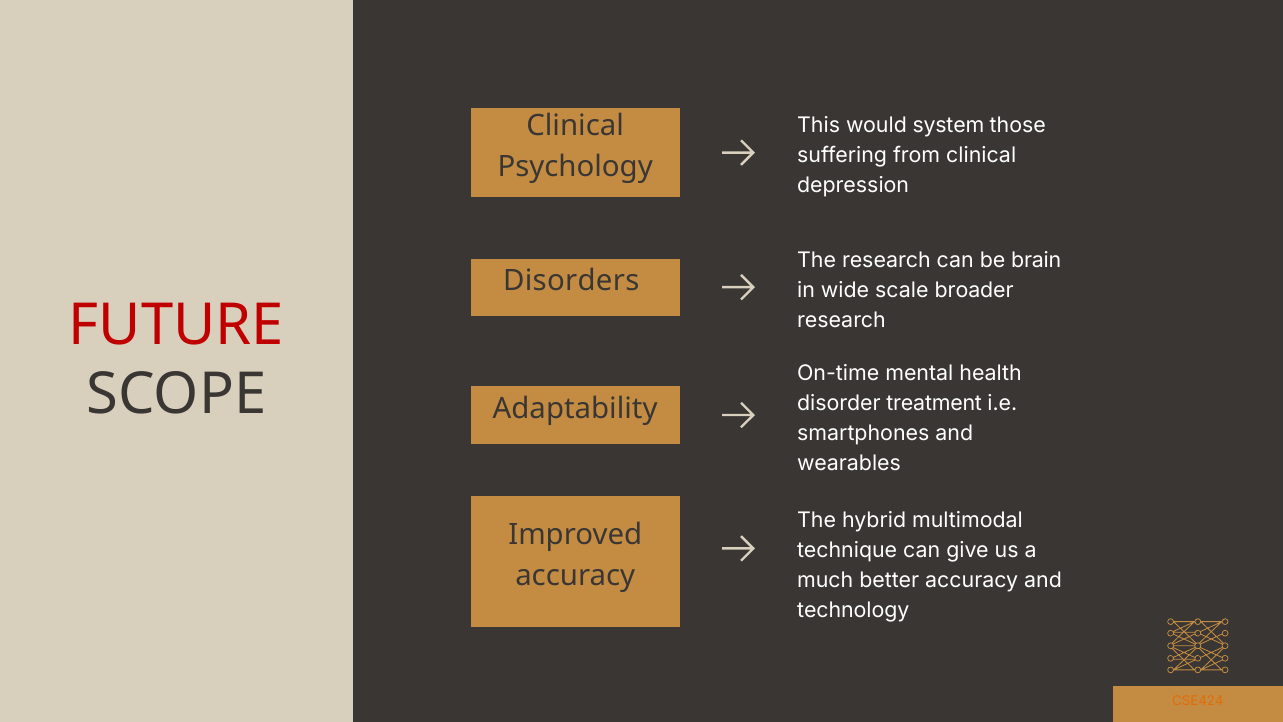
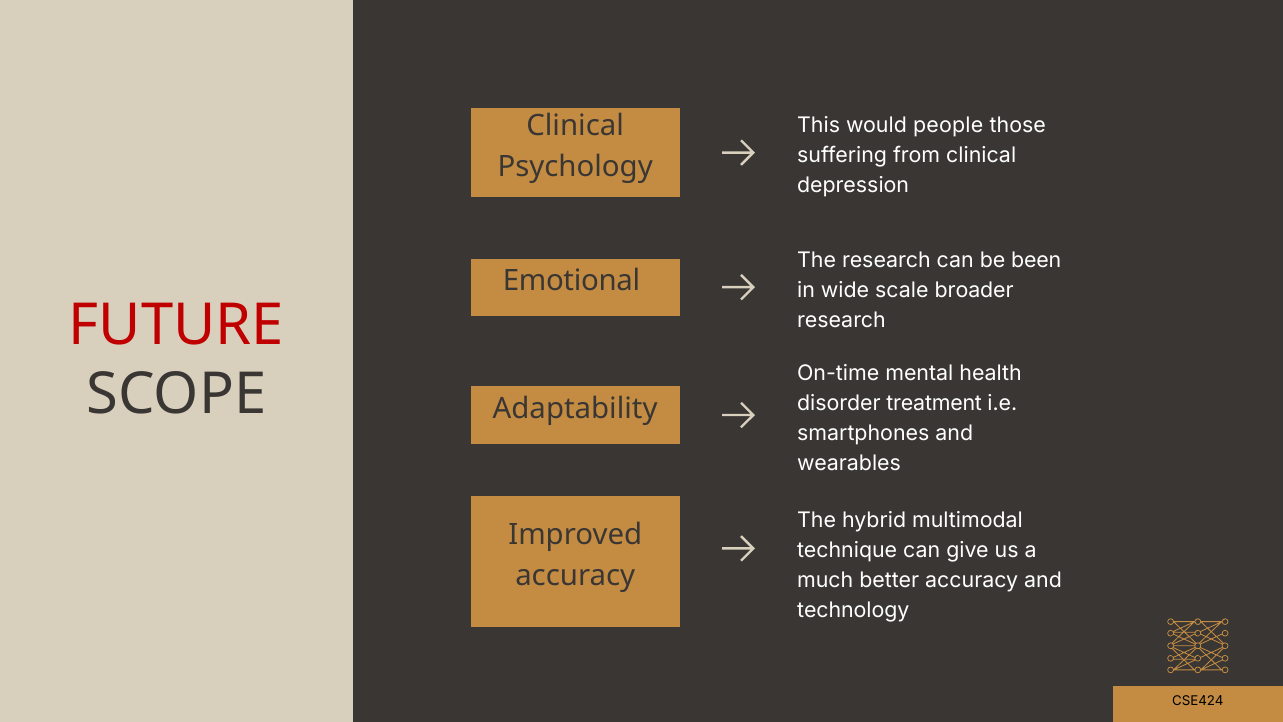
system: system -> people
brain: brain -> been
Disorders: Disorders -> Emotional
CSE424 colour: orange -> black
